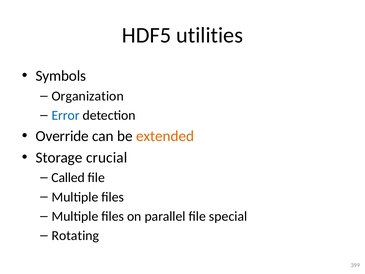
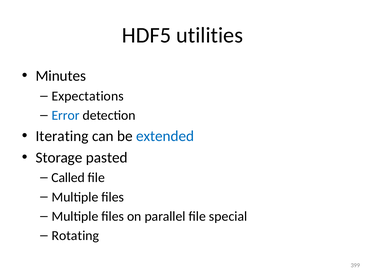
Symbols: Symbols -> Minutes
Organization: Organization -> Expectations
Override: Override -> Iterating
extended colour: orange -> blue
crucial: crucial -> pasted
